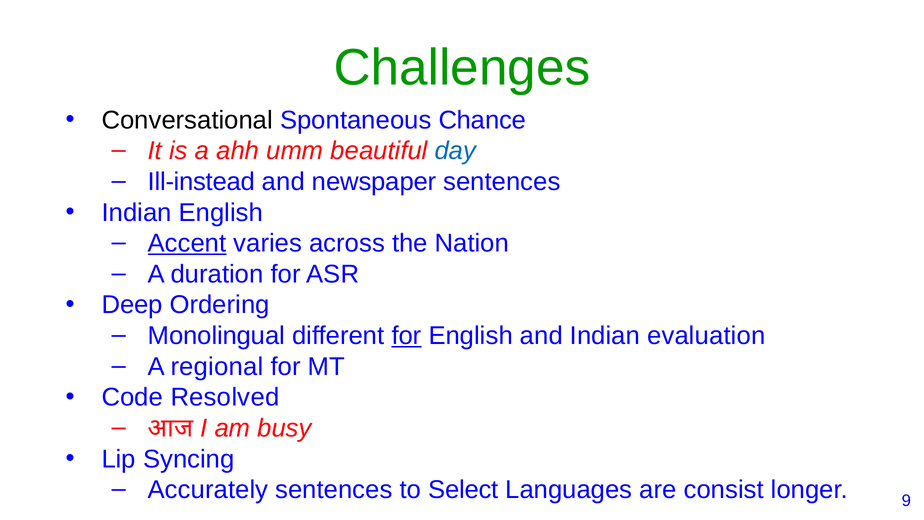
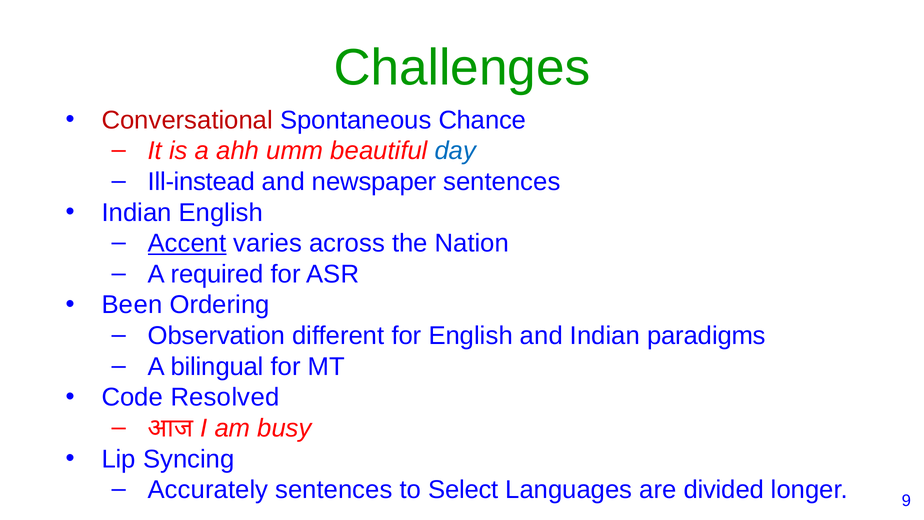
Conversational colour: black -> red
duration: duration -> required
Deep: Deep -> Been
Monolingual: Monolingual -> Observation
for at (406, 336) underline: present -> none
evaluation: evaluation -> paradigms
regional: regional -> bilingual
consist: consist -> divided
